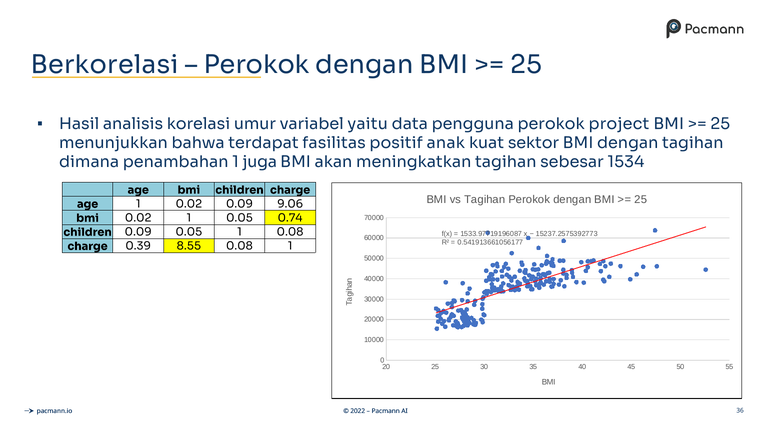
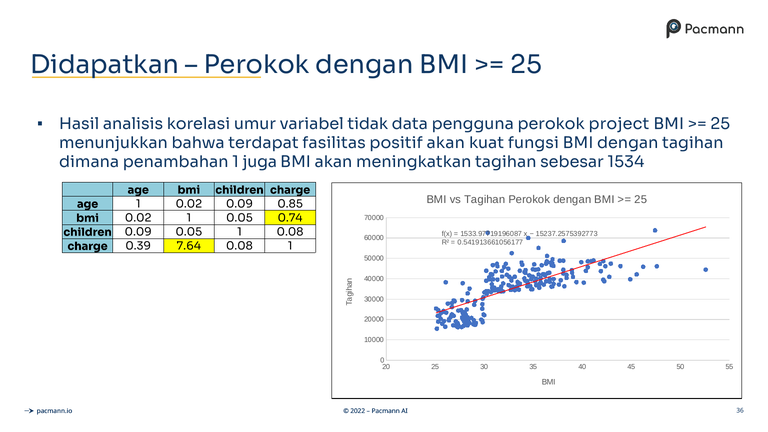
Berkorelasi: Berkorelasi -> Didapatkan
yaitu: yaitu -> tidak
positif anak: anak -> akan
sektor: sektor -> fungsi
9.06: 9.06 -> 0.85
8.55: 8.55 -> 7.64
